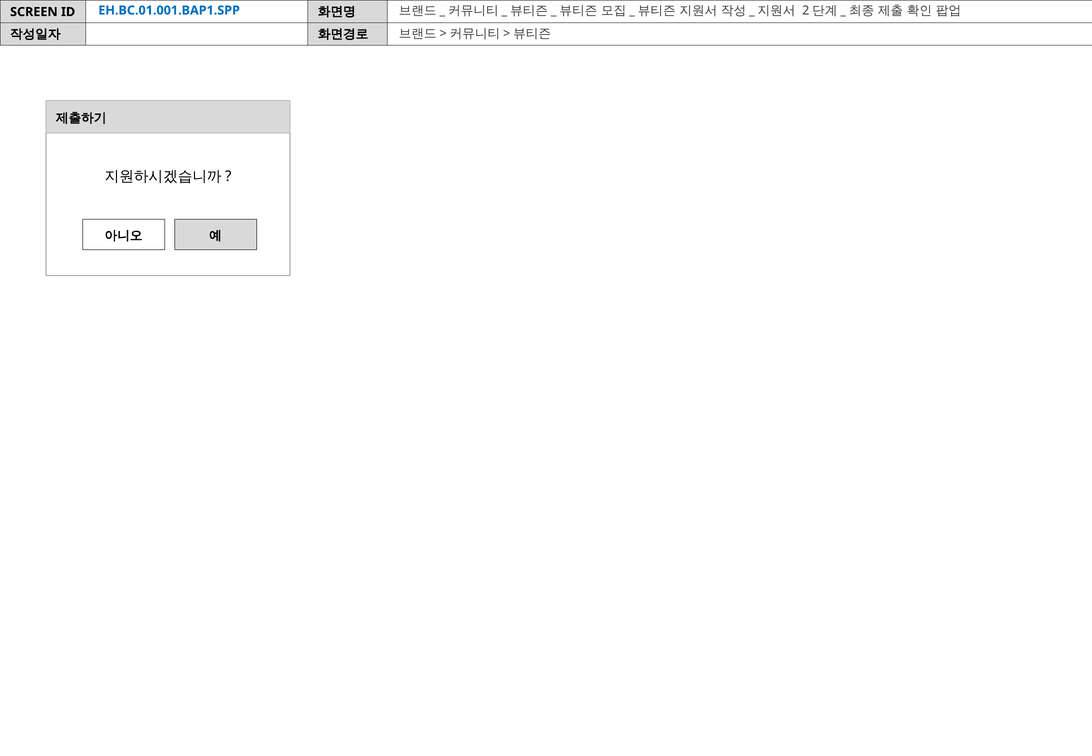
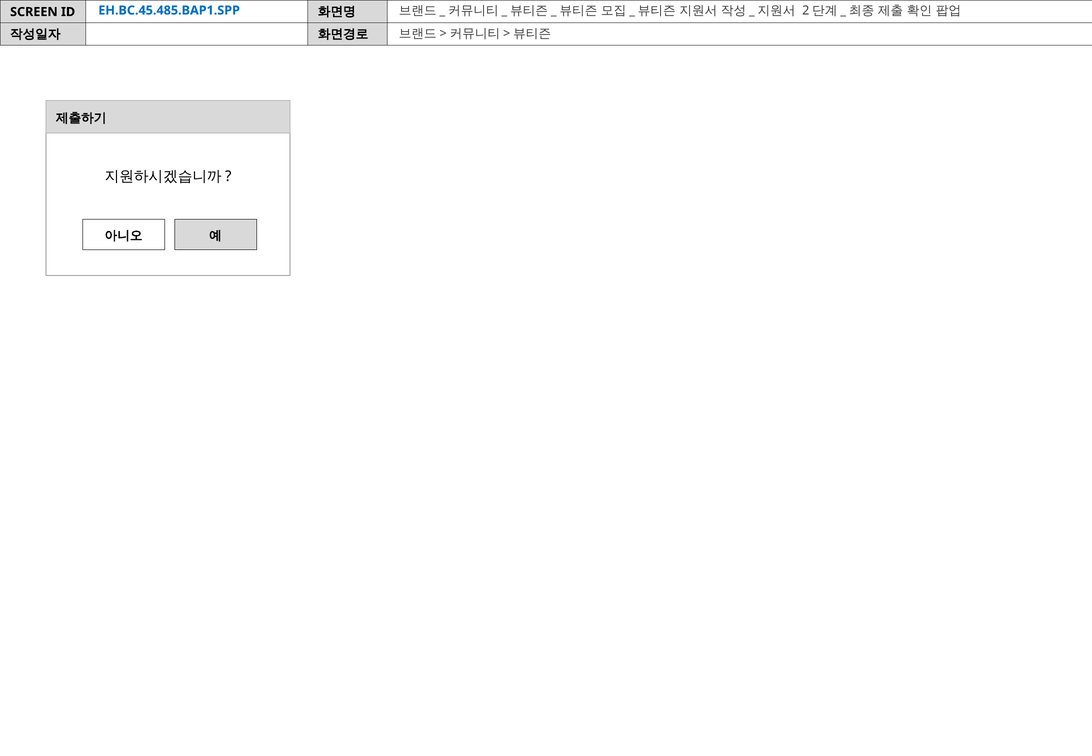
EH.BC.01.001.BAP1.SPP: EH.BC.01.001.BAP1.SPP -> EH.BC.45.485.BAP1.SPP
